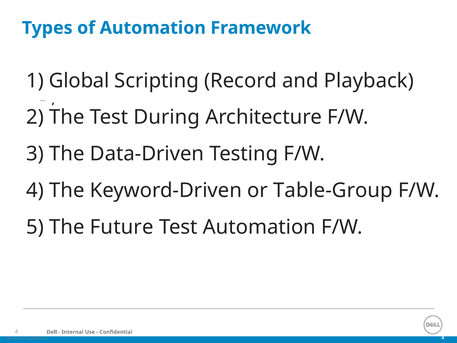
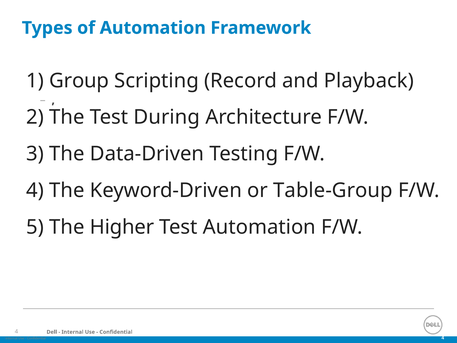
Global: Global -> Group
Future: Future -> Higher
